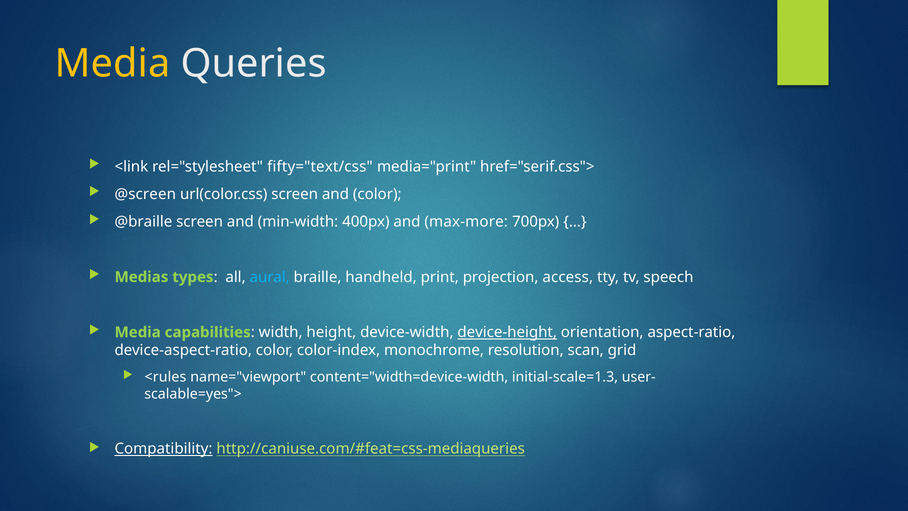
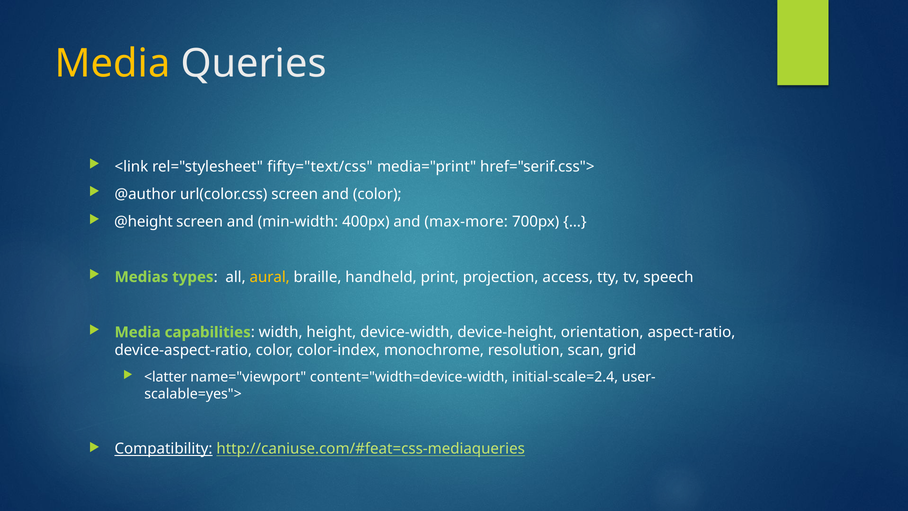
@screen: @screen -> @author
@braille: @braille -> @height
aural colour: light blue -> yellow
device-height underline: present -> none
<rules: <rules -> <latter
initial-scale=1.3: initial-scale=1.3 -> initial-scale=2.4
